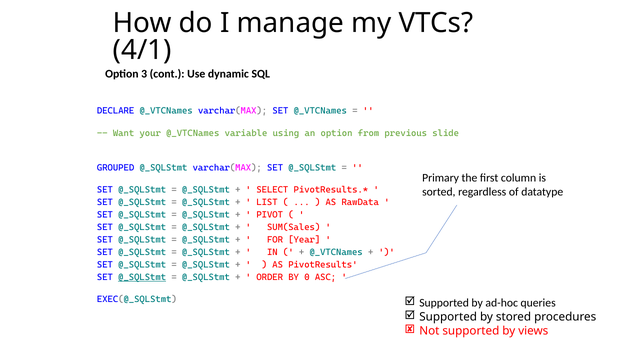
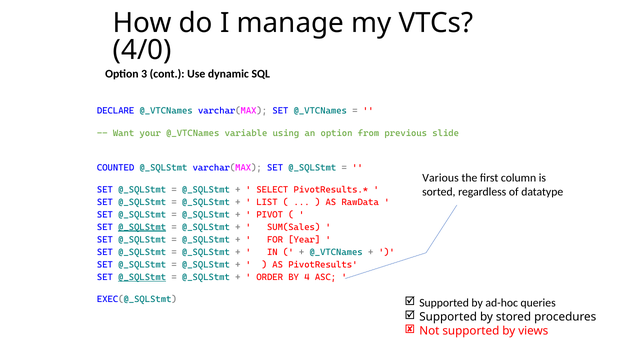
4/1: 4/1 -> 4/0
GROUPED: GROUPED -> COUNTED
Primary: Primary -> Various
@_SQLStmt at (142, 227) underline: none -> present
0: 0 -> 4
